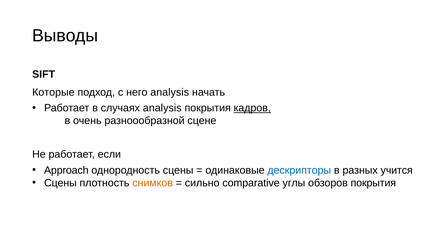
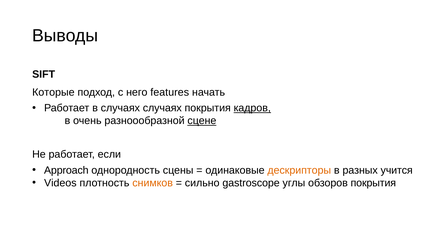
него analysis: analysis -> features
случаях analysis: analysis -> случаях
сцене underline: none -> present
дескрипторы colour: blue -> orange
Сцены at (60, 183): Сцены -> Videos
comparative: comparative -> gastroscope
